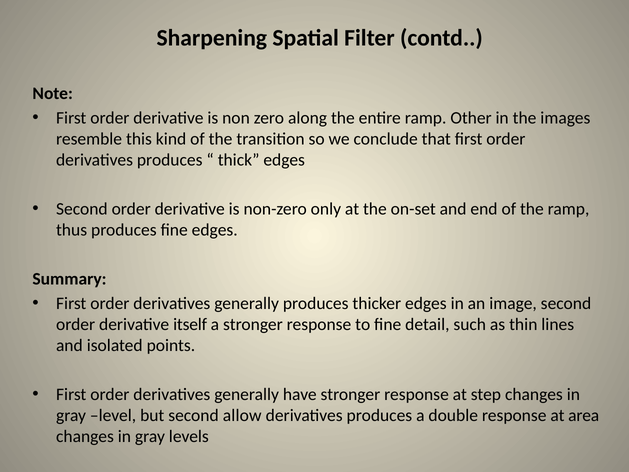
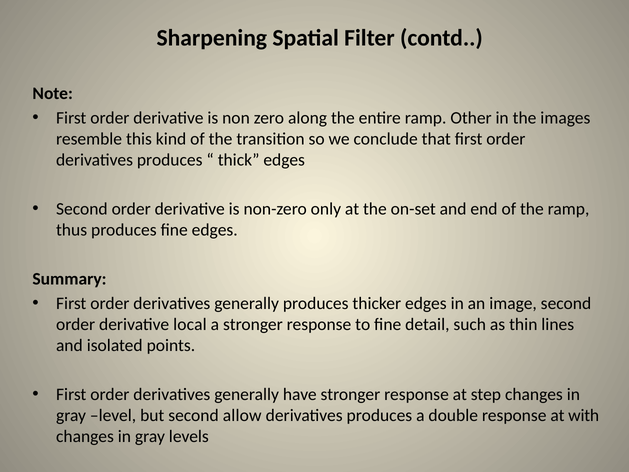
itself: itself -> local
area: area -> with
